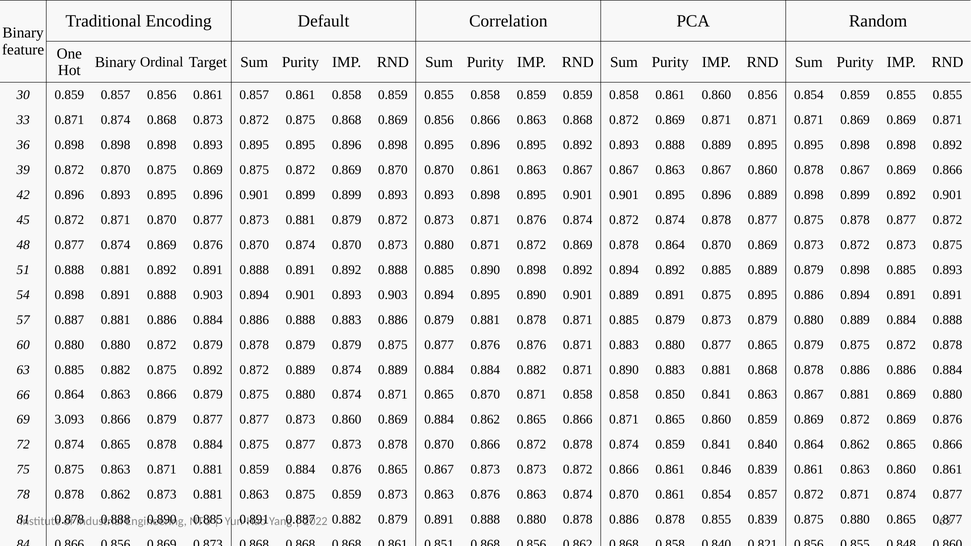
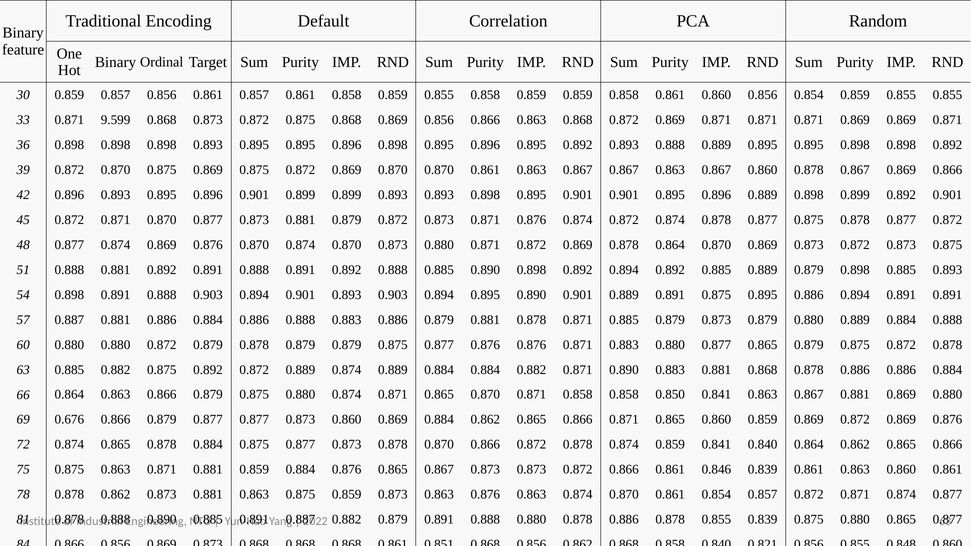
33 0.871 0.874: 0.874 -> 9.599
3.093: 3.093 -> 0.676
